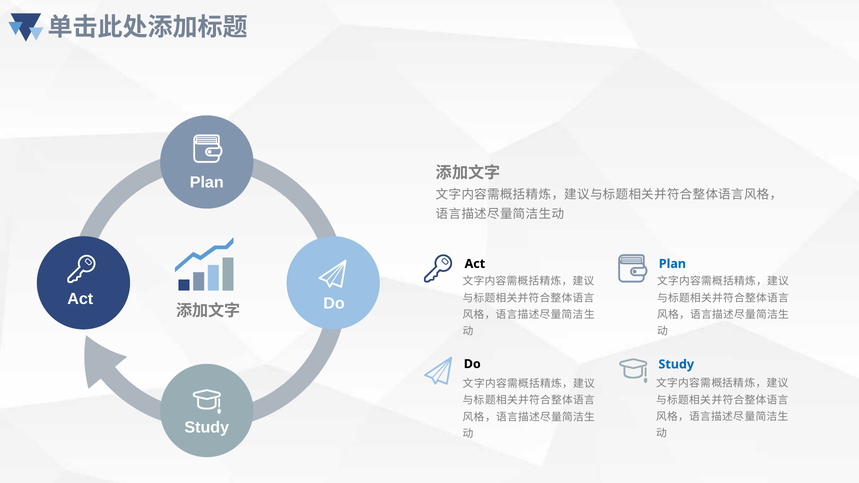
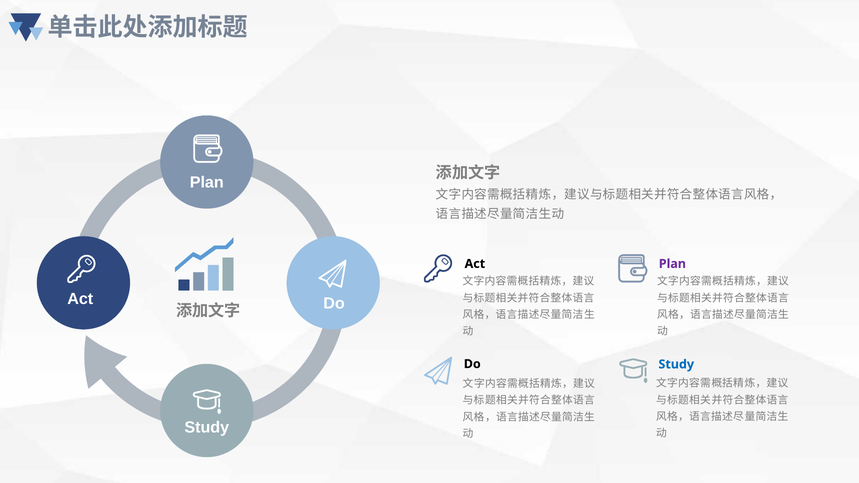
Plan at (672, 264) colour: blue -> purple
